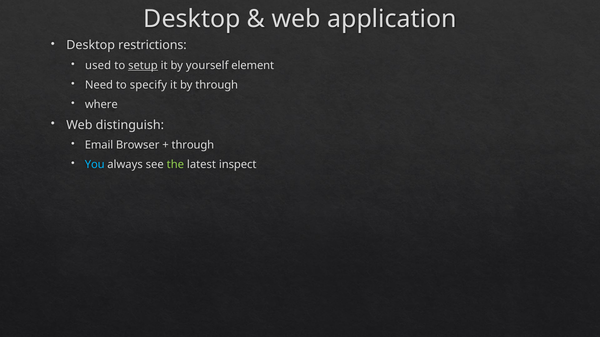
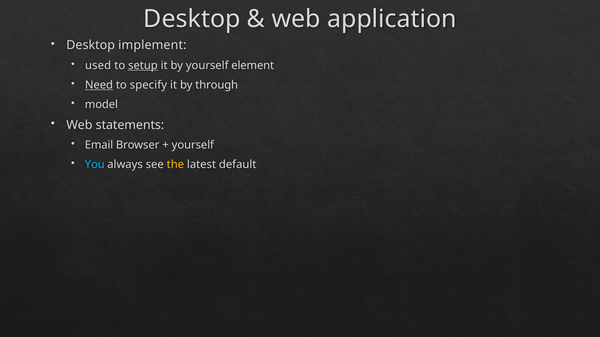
restrictions: restrictions -> implement
Need underline: none -> present
where: where -> model
distinguish: distinguish -> statements
through at (193, 145): through -> yourself
the colour: light green -> yellow
inspect: inspect -> default
